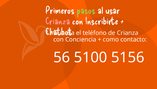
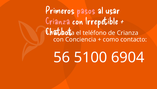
pasos colour: light green -> pink
Inscribirte: Inscribirte -> Irrepetible
5156: 5156 -> 6904
